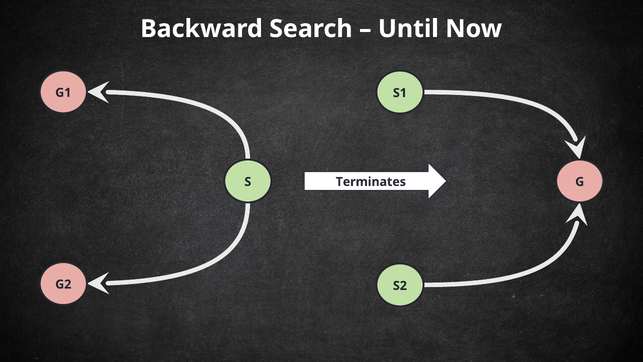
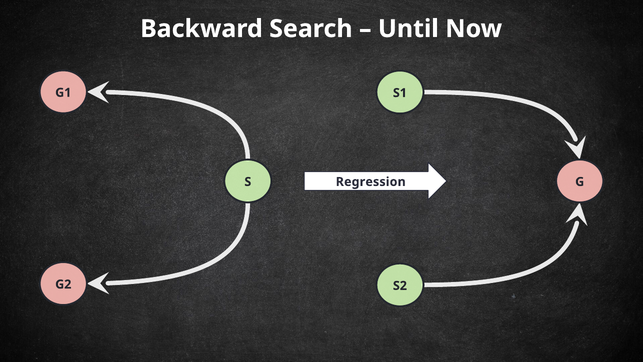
Terminates: Terminates -> Regression
